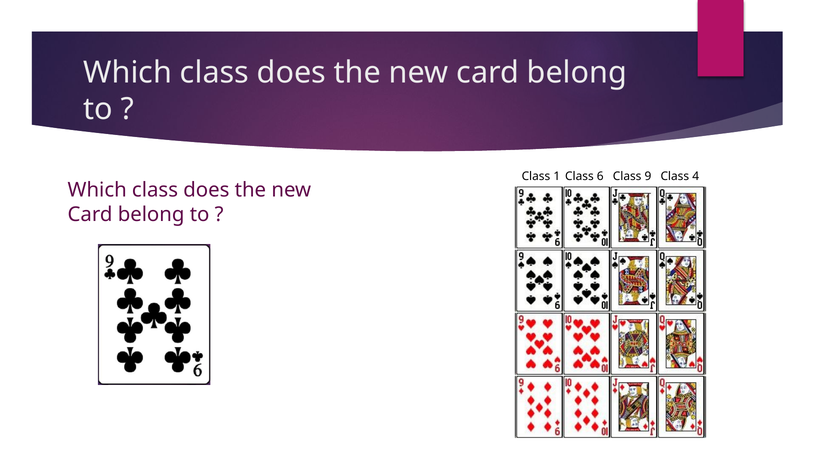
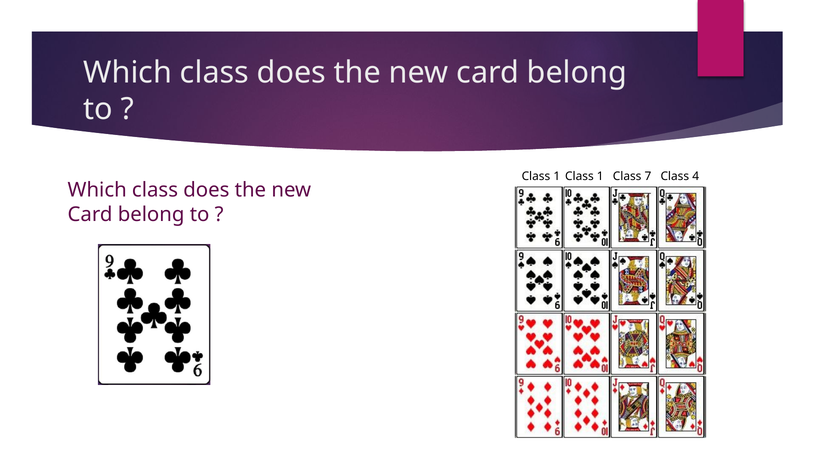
1 Class 6: 6 -> 1
9: 9 -> 7
